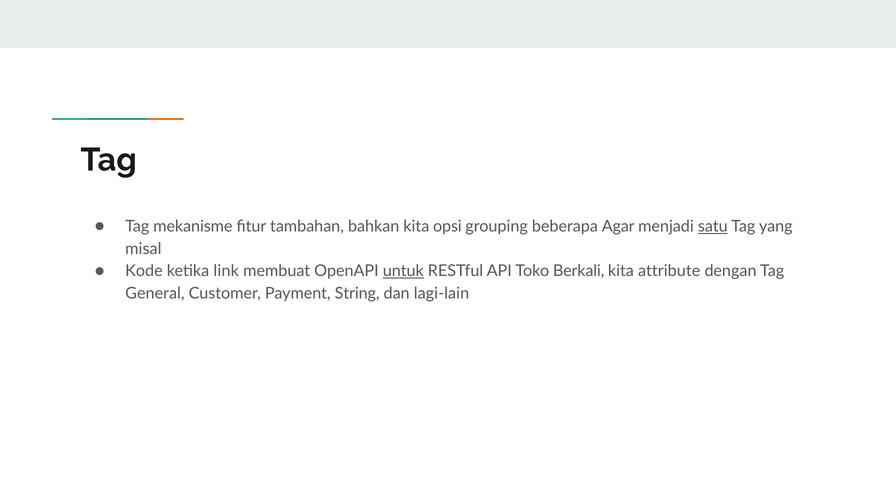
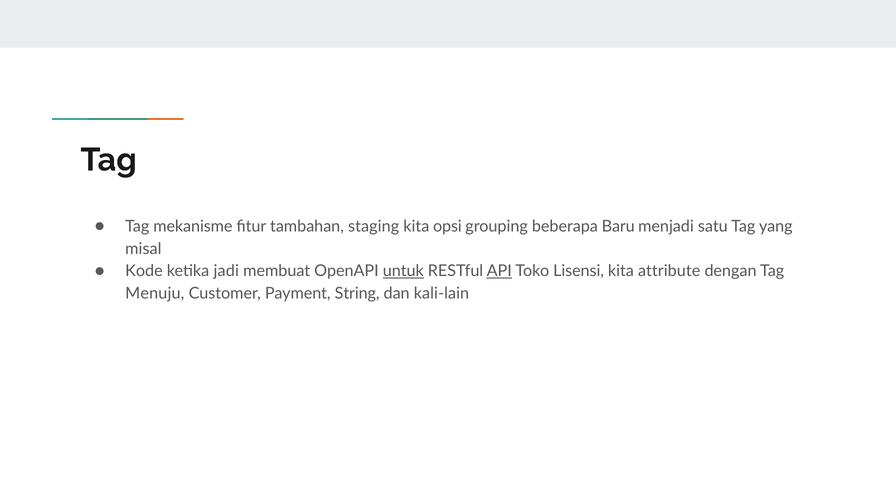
bahkan: bahkan -> staging
Agar: Agar -> Baru
satu underline: present -> none
link: link -> jadi
API underline: none -> present
Berkali: Berkali -> Lisensi
General: General -> Menuju
lagi-lain: lagi-lain -> kali-lain
